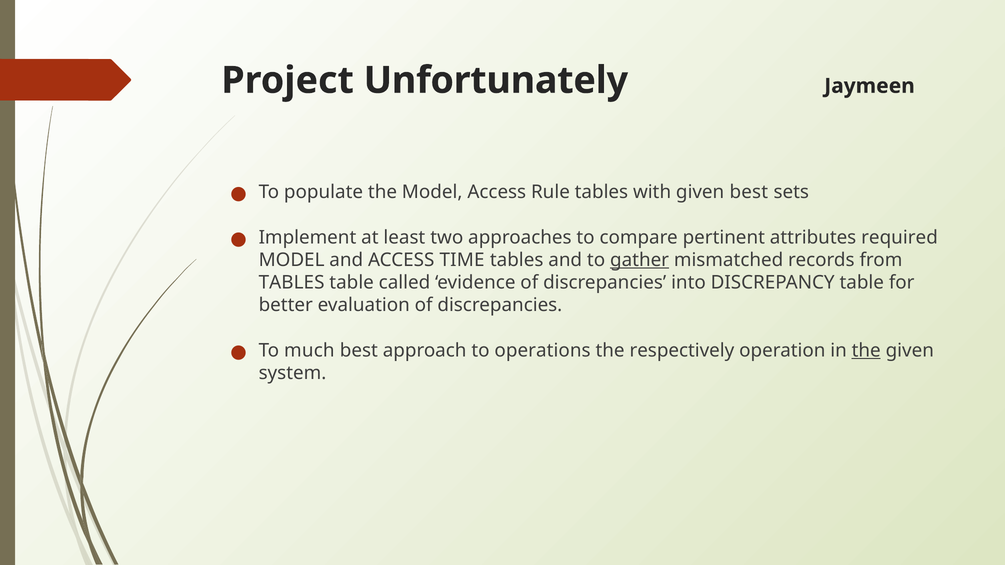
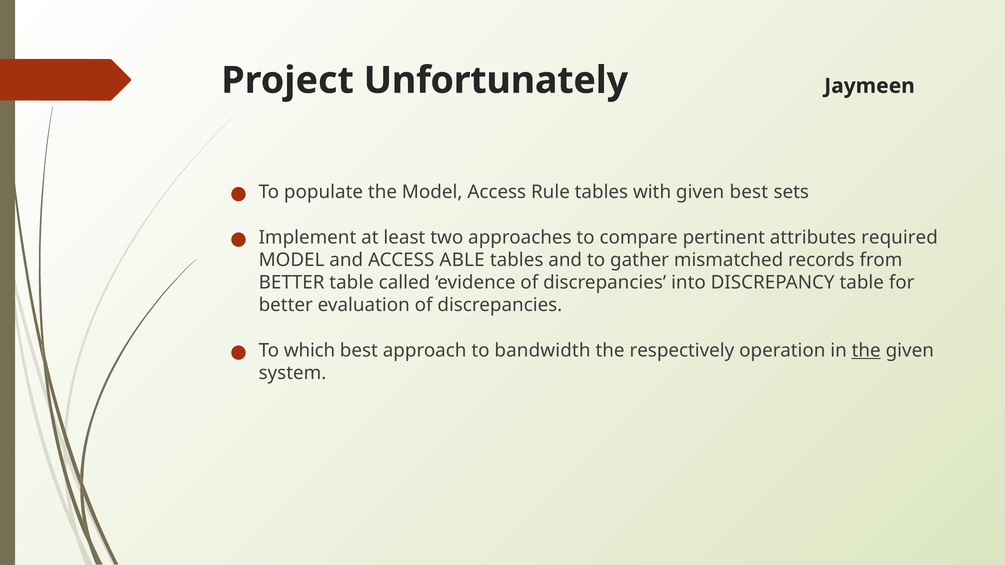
TIME: TIME -> ABLE
gather underline: present -> none
TABLES at (292, 283): TABLES -> BETTER
much: much -> which
operations: operations -> bandwidth
